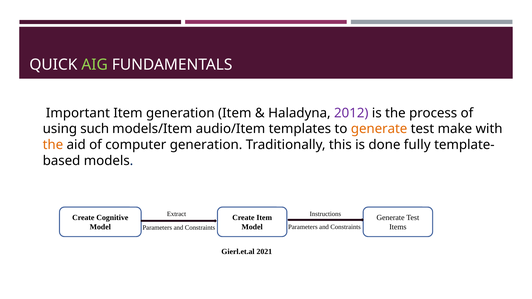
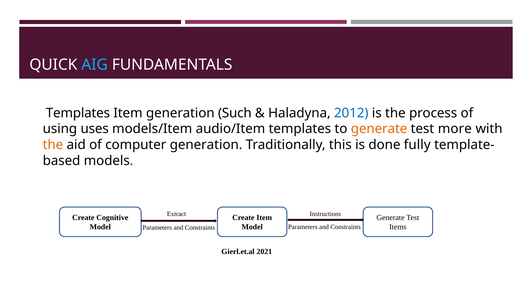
AIG colour: light green -> light blue
Important at (78, 113): Important -> Templates
generation Item: Item -> Such
2012 colour: purple -> blue
such: such -> uses
make: make -> more
